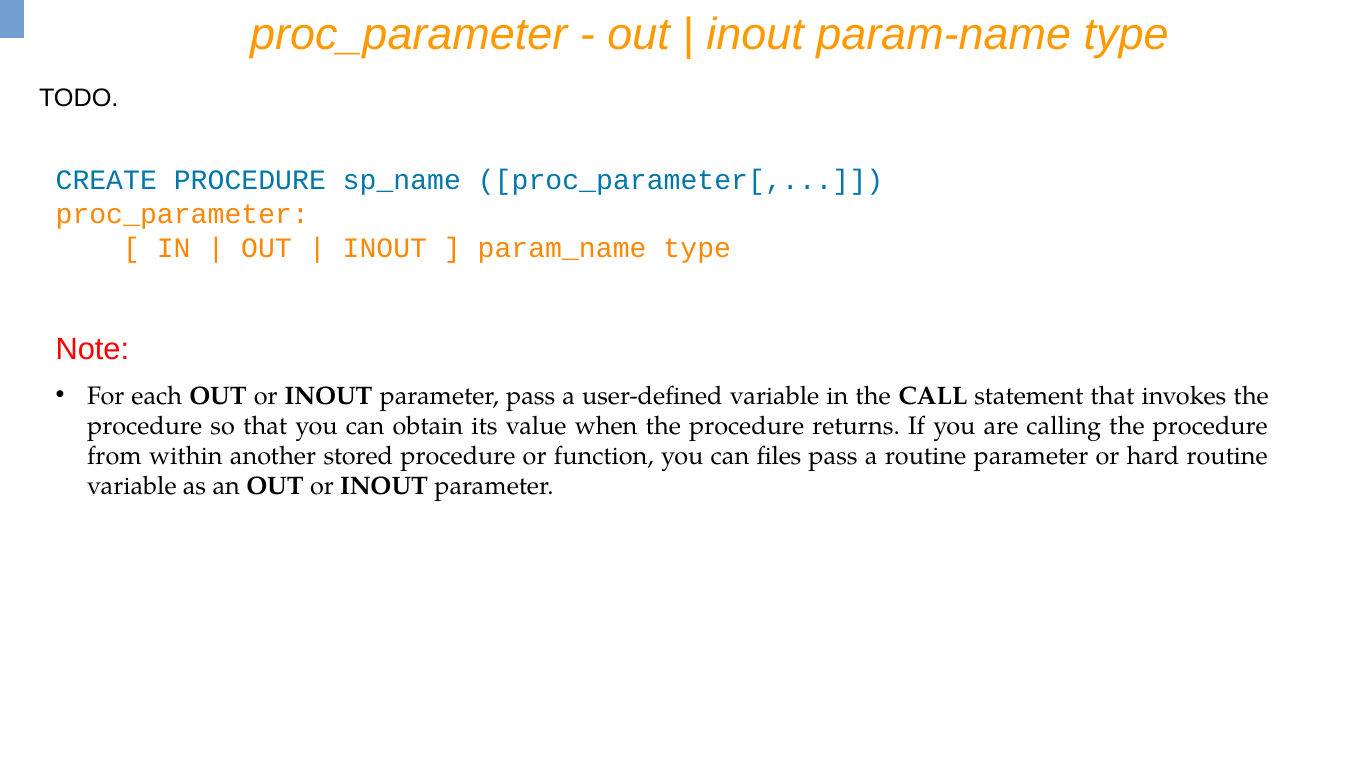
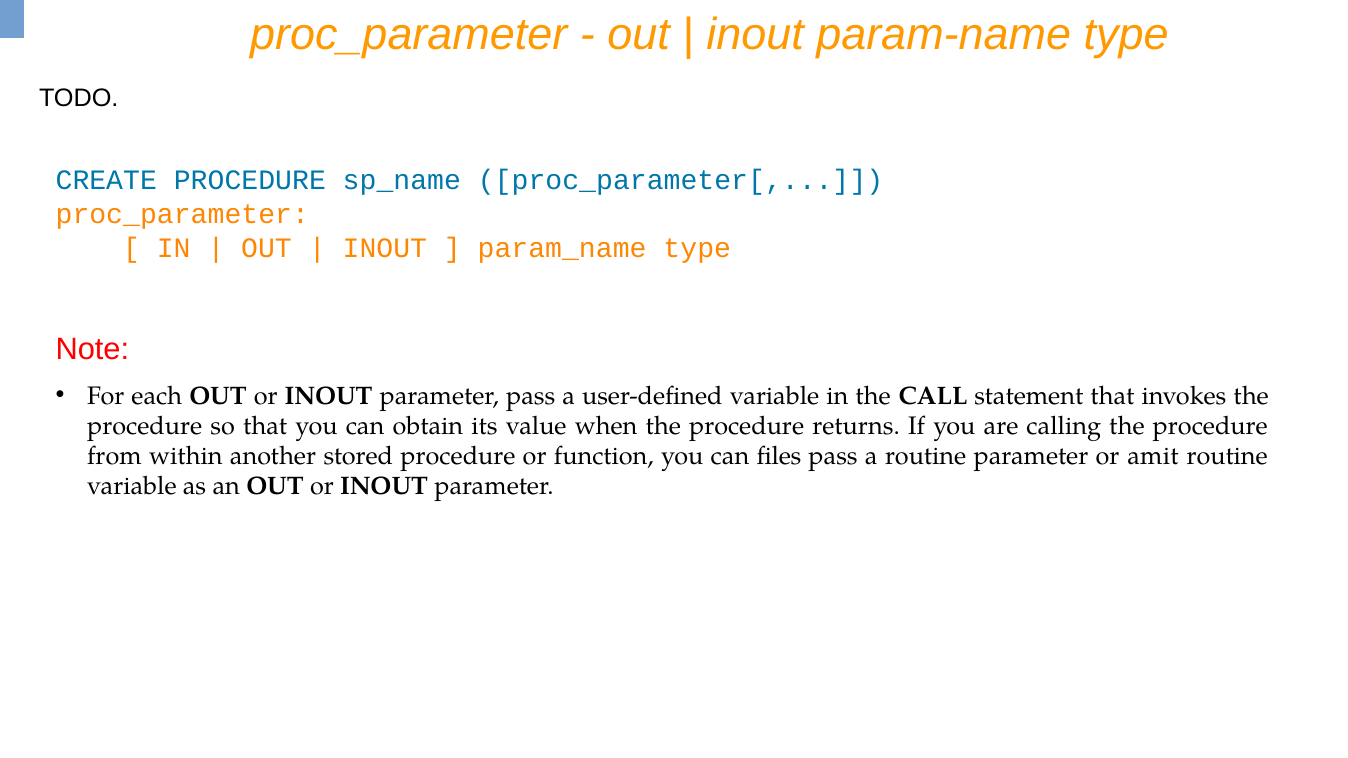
hard: hard -> amit
